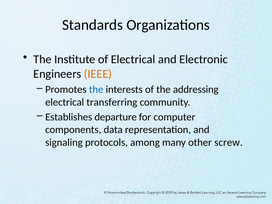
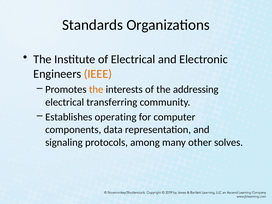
the at (96, 89) colour: blue -> orange
departure: departure -> operating
screw: screw -> solves
